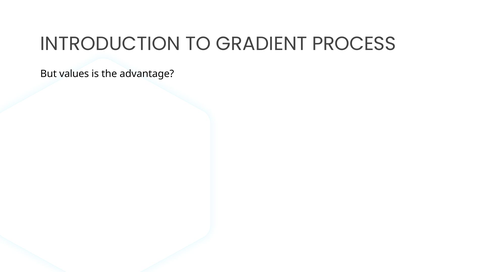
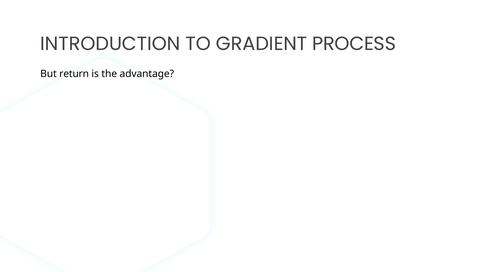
values: values -> return
